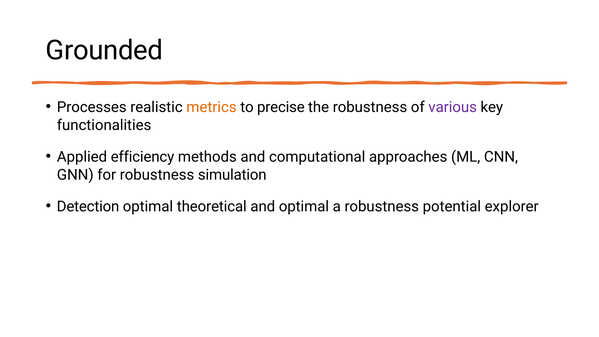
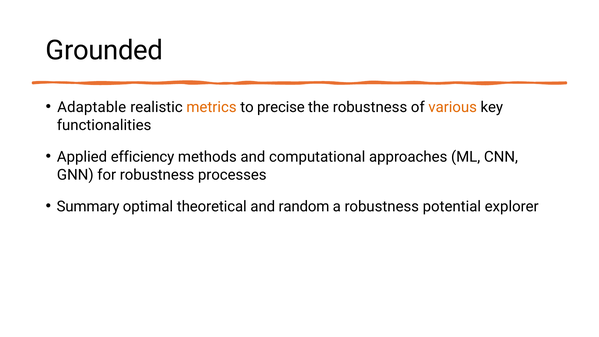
Processes: Processes -> Adaptable
various colour: purple -> orange
simulation: simulation -> processes
Detection: Detection -> Summary
and optimal: optimal -> random
